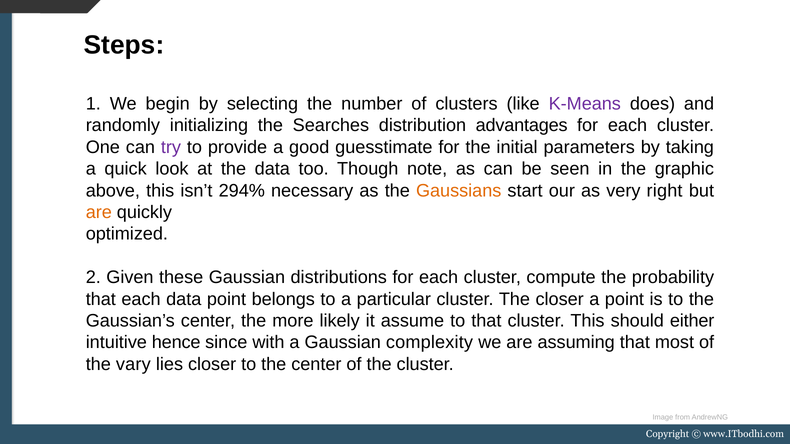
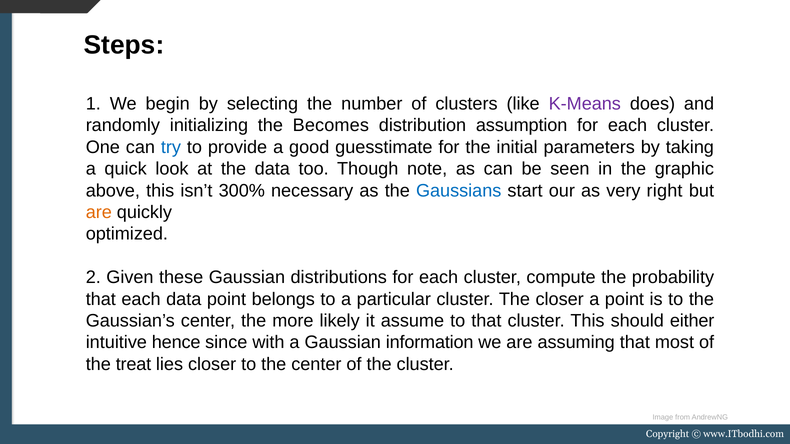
Searches: Searches -> Becomes
advantages: advantages -> assumption
try colour: purple -> blue
294%: 294% -> 300%
Gaussians colour: orange -> blue
complexity: complexity -> information
vary: vary -> treat
